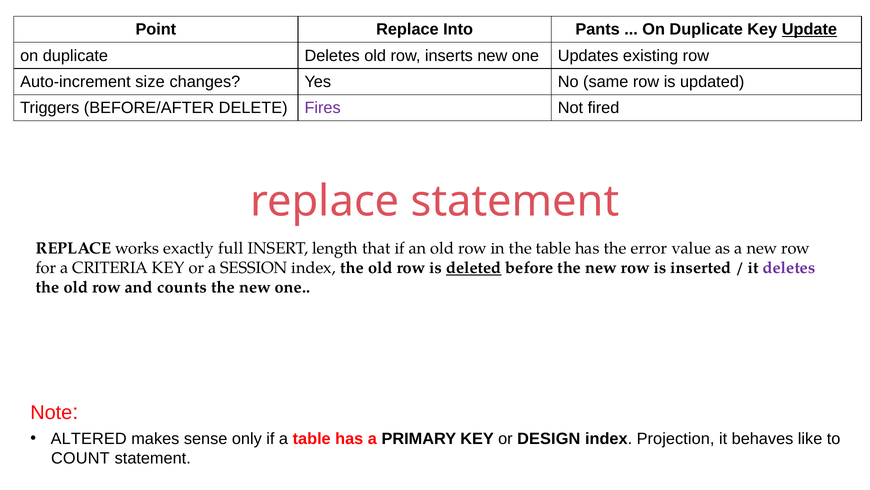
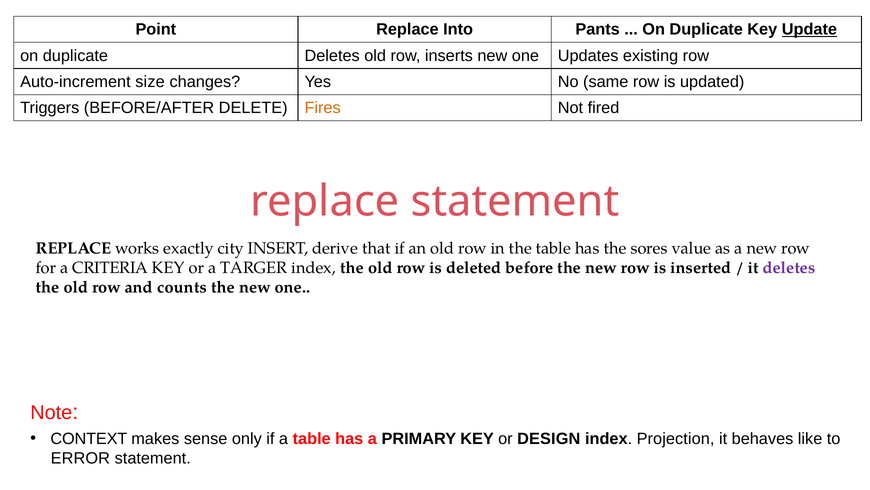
Fires colour: purple -> orange
full: full -> city
length: length -> derive
error: error -> sores
SESSION: SESSION -> TARGER
deleted underline: present -> none
ALTERED: ALTERED -> CONTEXT
COUNT: COUNT -> ERROR
